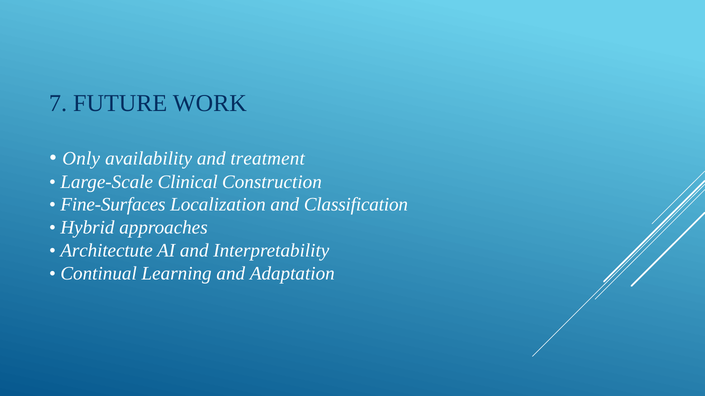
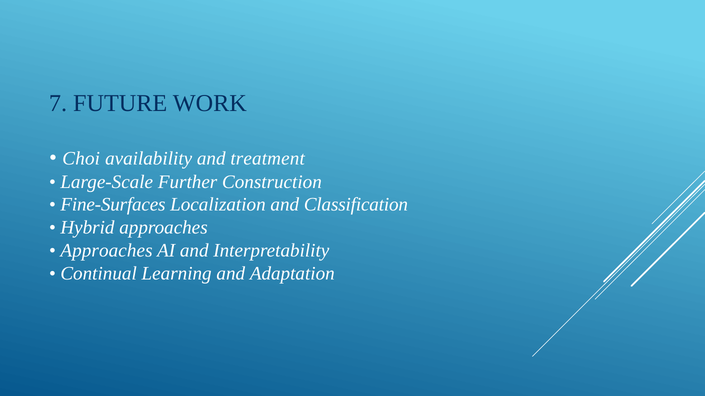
Only: Only -> Choi
Clinical: Clinical -> Further
Architectute at (107, 251): Architectute -> Approaches
